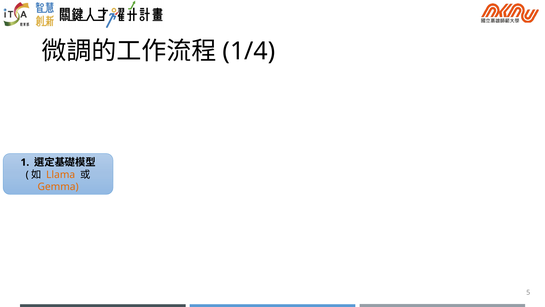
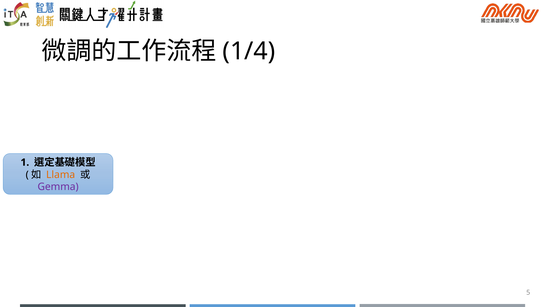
Gemma colour: orange -> purple
